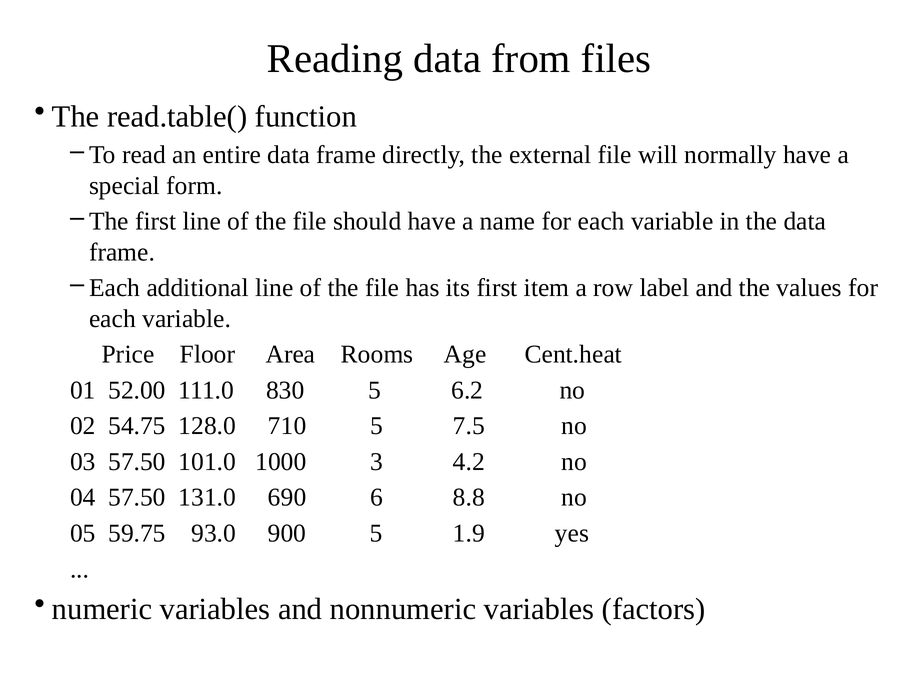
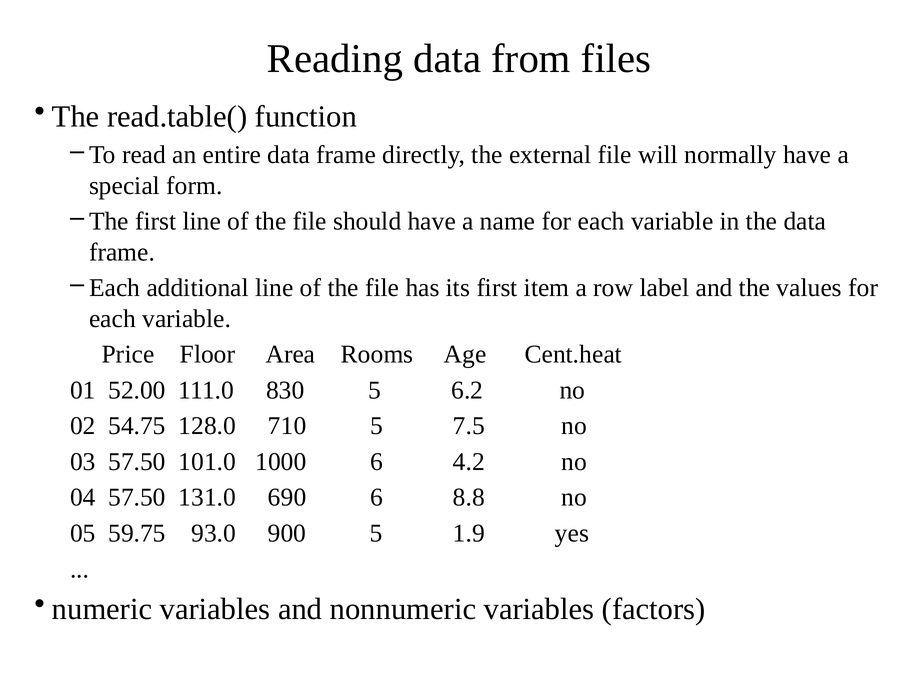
1000 3: 3 -> 6
